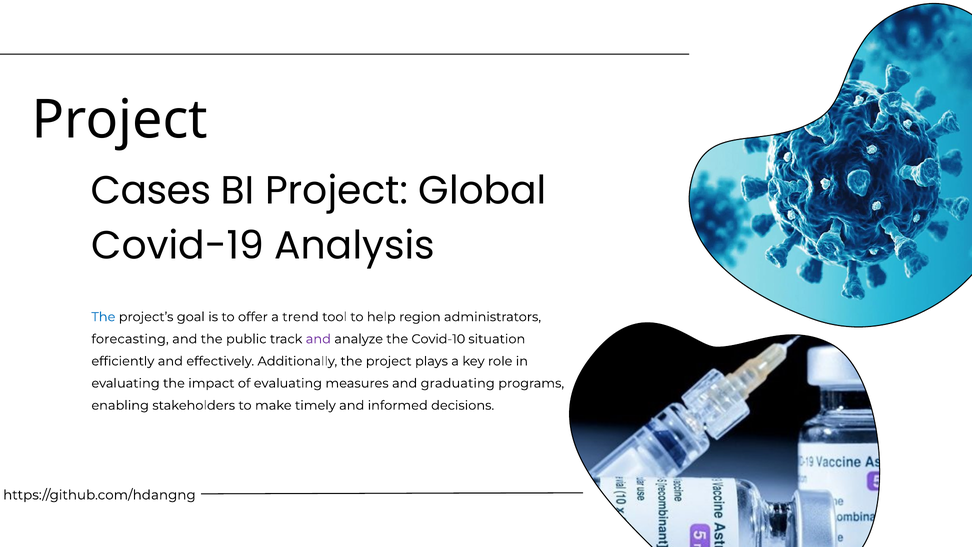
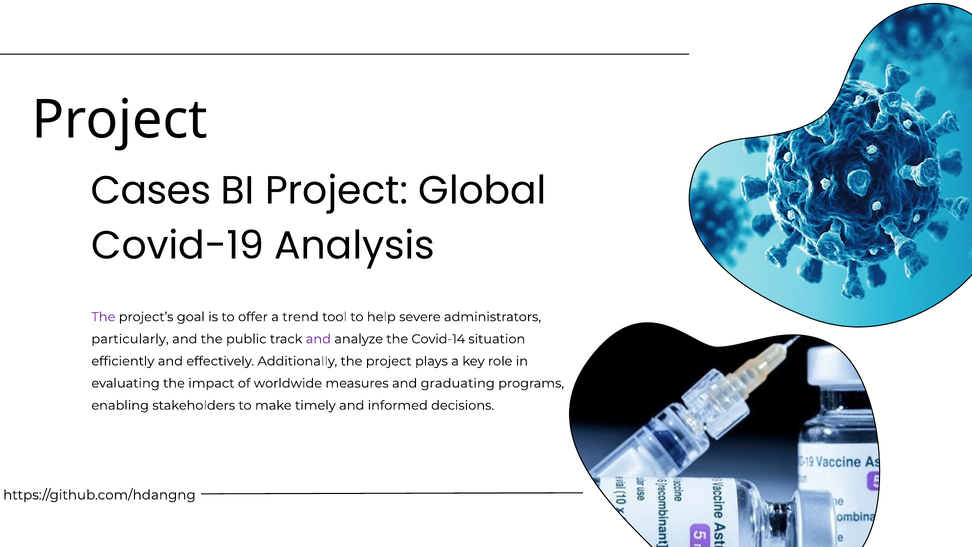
The at (103, 317) colour: blue -> purple
region: region -> severe
forecasting: forecasting -> particularly
Covid-10: Covid-10 -> Covid-14
of evaluating: evaluating -> worldwide
